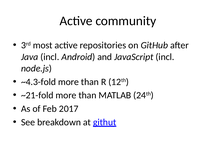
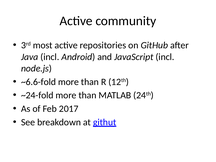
~4.3-fold: ~4.3-fold -> ~6.6-fold
~21-fold: ~21-fold -> ~24-fold
